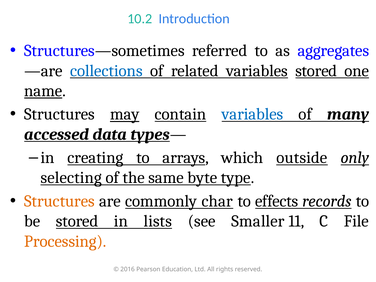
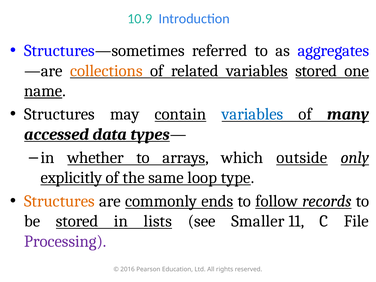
10.2: 10.2 -> 10.9
collections colour: blue -> orange
may underline: present -> none
creating: creating -> whether
selecting: selecting -> explicitly
byte: byte -> loop
char: char -> ends
effects: effects -> follow
Processing colour: orange -> purple
